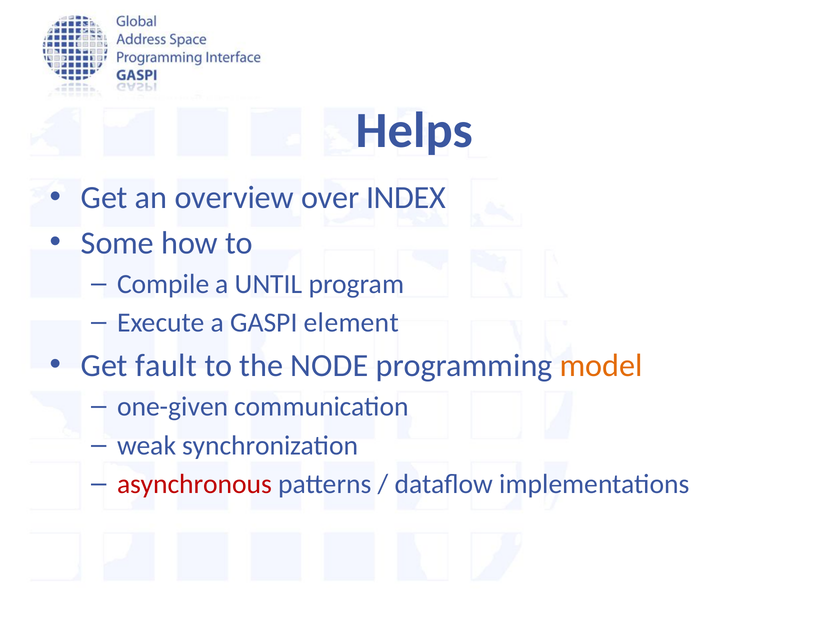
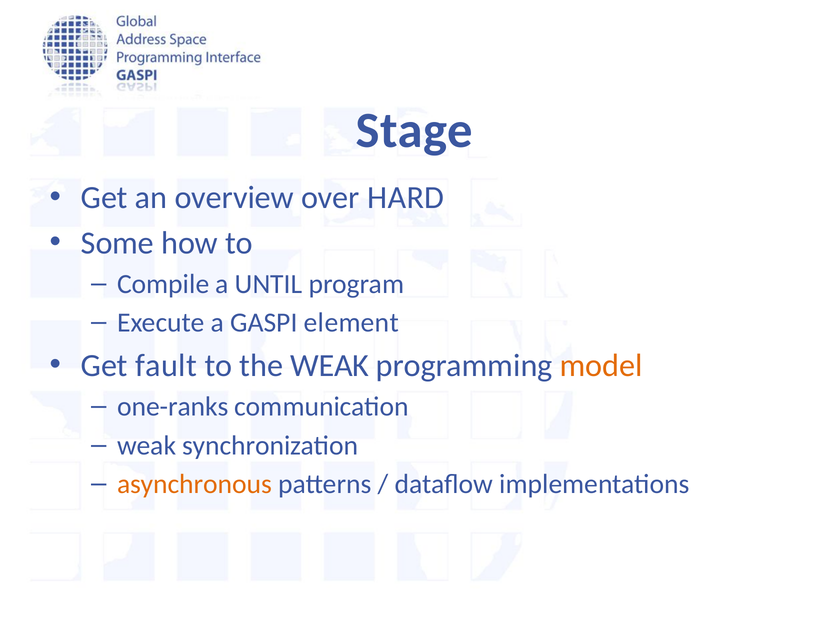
Helps: Helps -> Stage
INDEX: INDEX -> HARD
the NODE: NODE -> WEAK
one-given: one-given -> one-ranks
asynchronous colour: red -> orange
